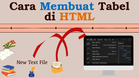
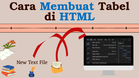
HTML colour: orange -> blue
